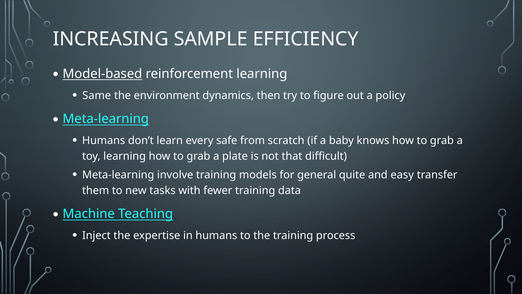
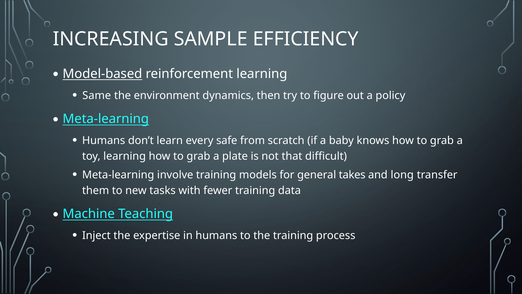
quite: quite -> takes
easy: easy -> long
